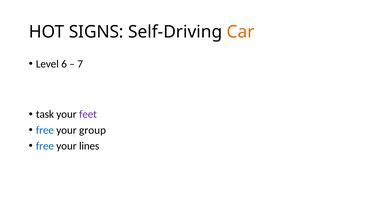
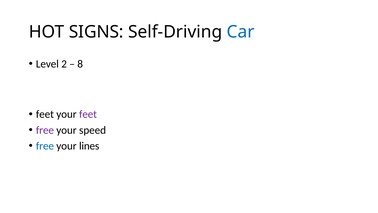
Car colour: orange -> blue
6: 6 -> 2
7: 7 -> 8
task at (45, 114): task -> feet
free at (45, 130) colour: blue -> purple
group: group -> speed
